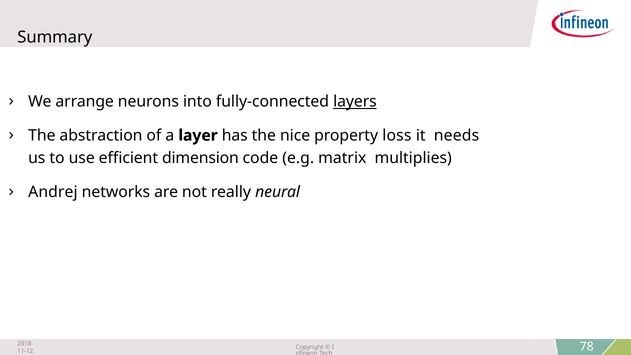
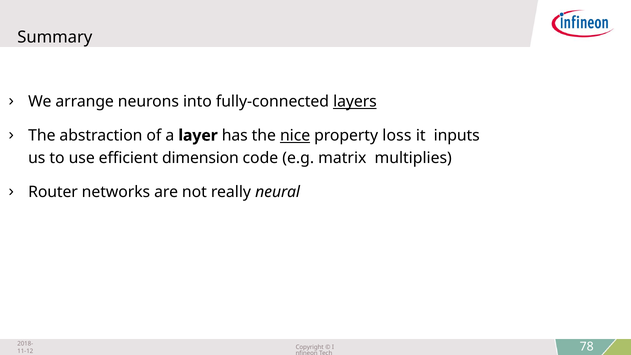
nice underline: none -> present
needs: needs -> inputs
Andrej: Andrej -> Router
